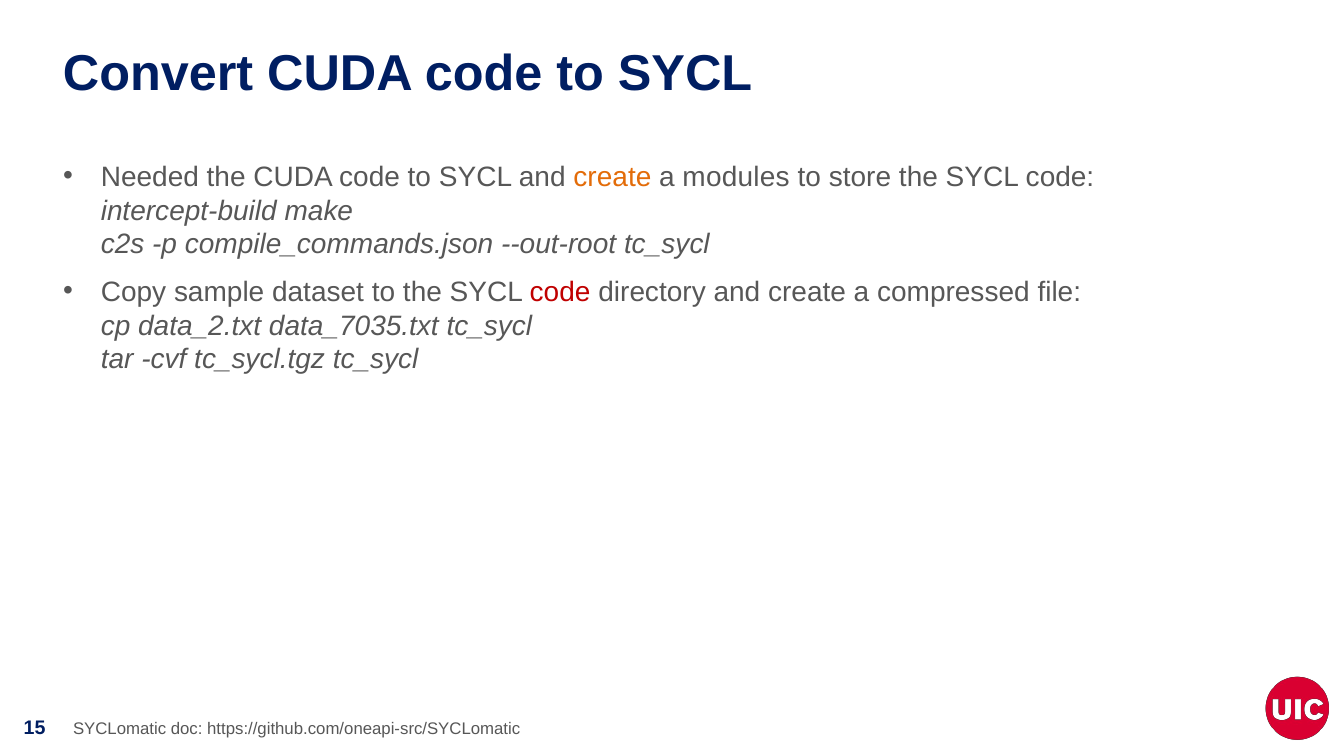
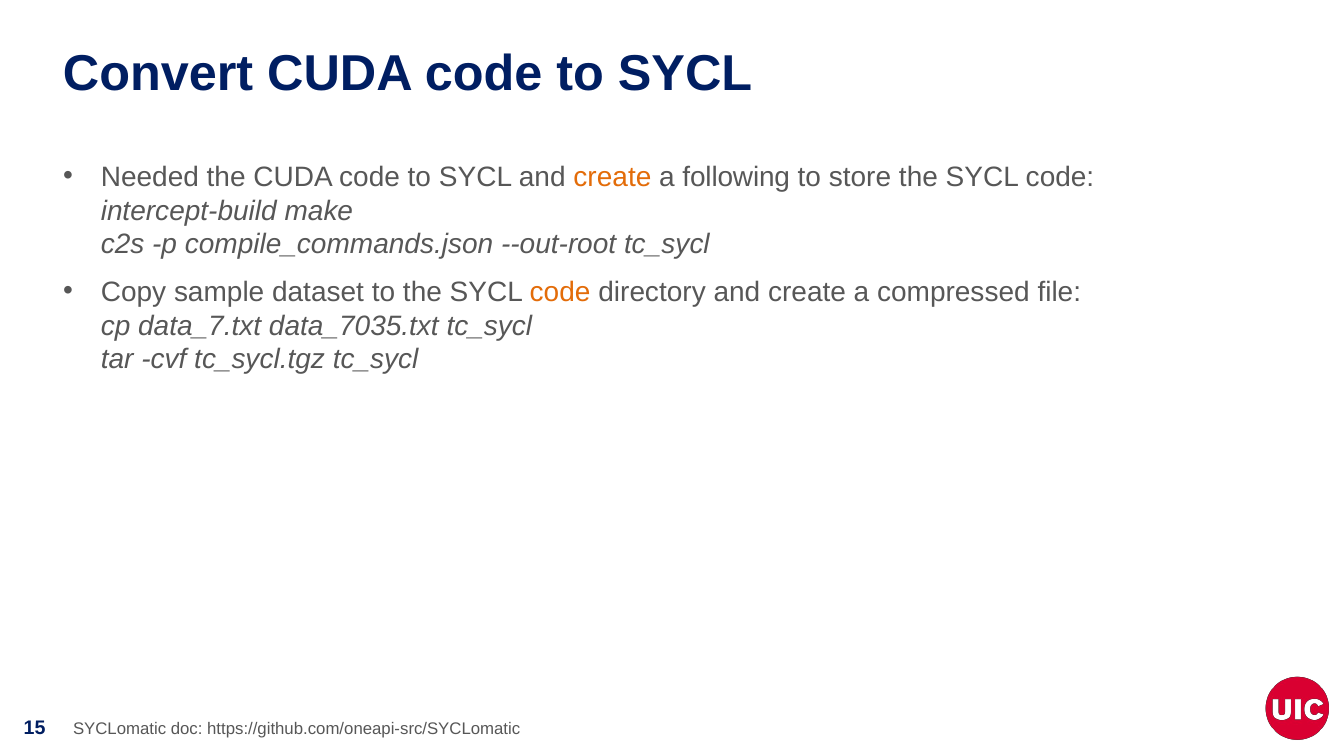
modules: modules -> following
code at (560, 292) colour: red -> orange
data_2.txt: data_2.txt -> data_7.txt
